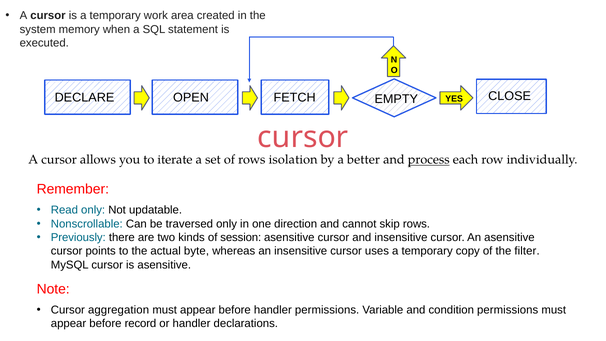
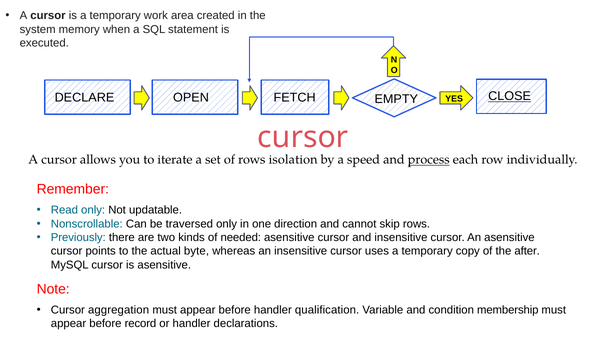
CLOSE underline: none -> present
better: better -> speed
session: session -> needed
filter: filter -> after
handler permissions: permissions -> qualification
condition permissions: permissions -> membership
